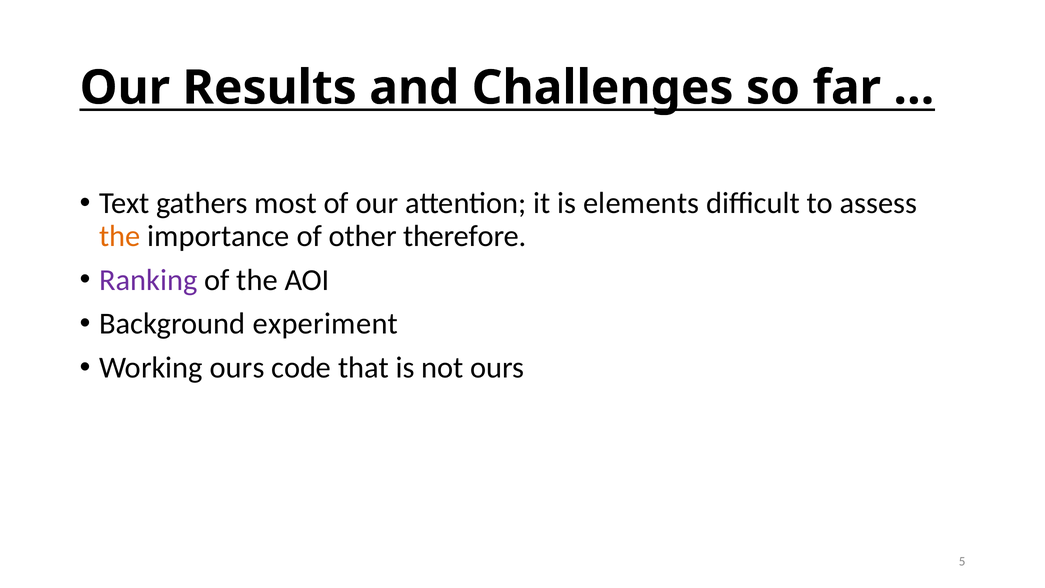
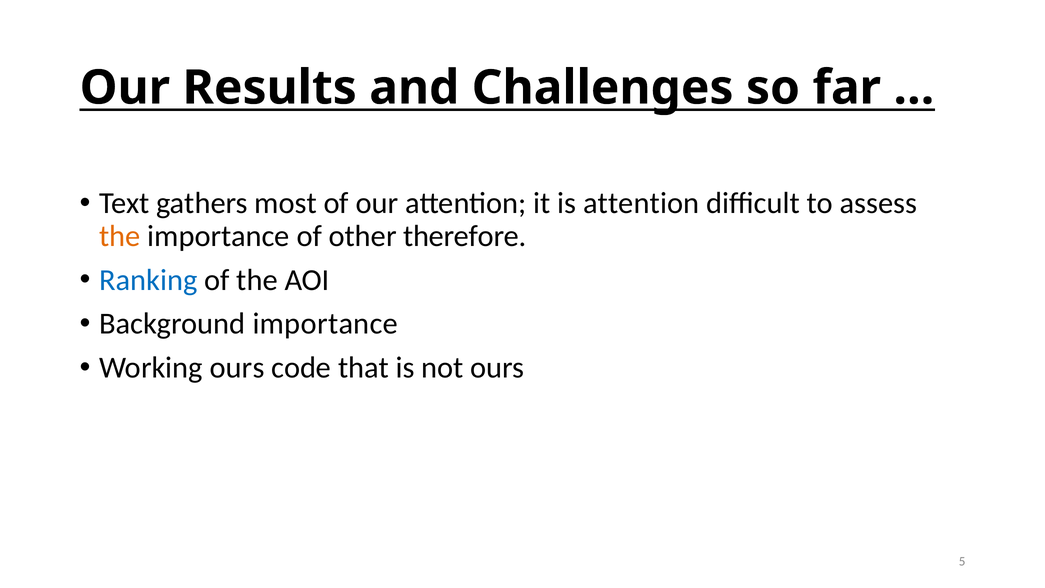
is elements: elements -> attention
Ranking colour: purple -> blue
Background experiment: experiment -> importance
